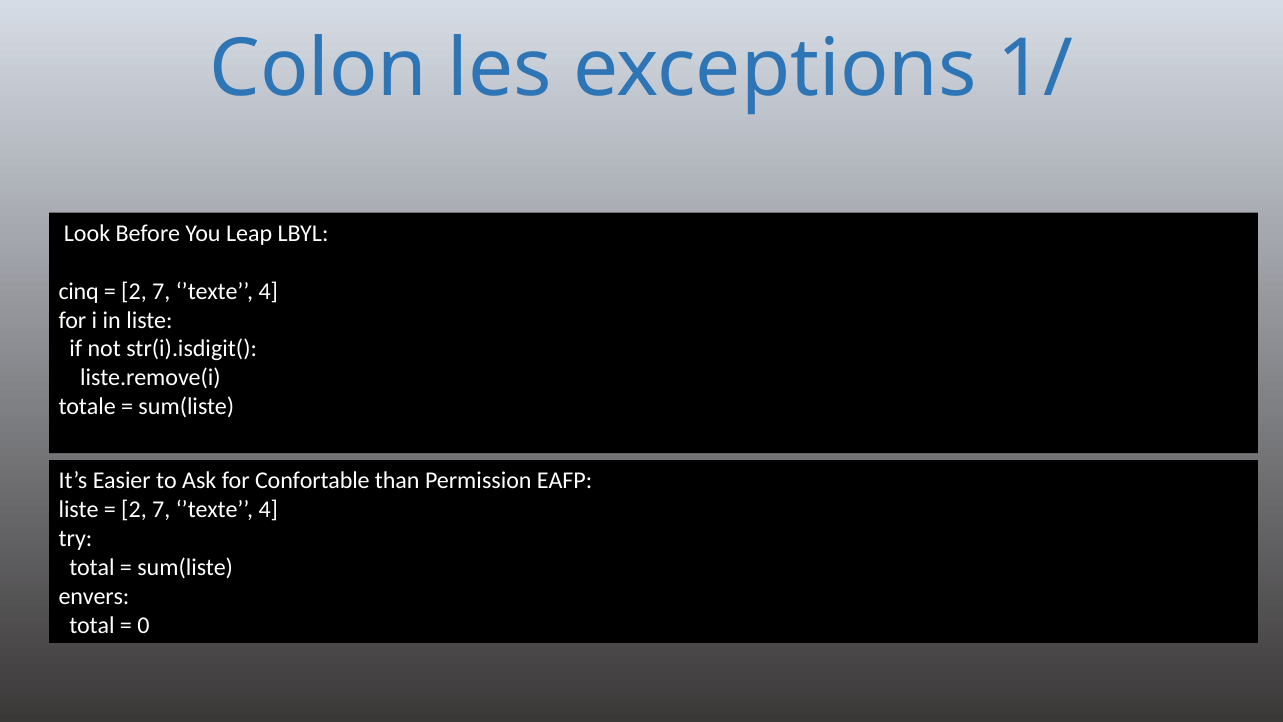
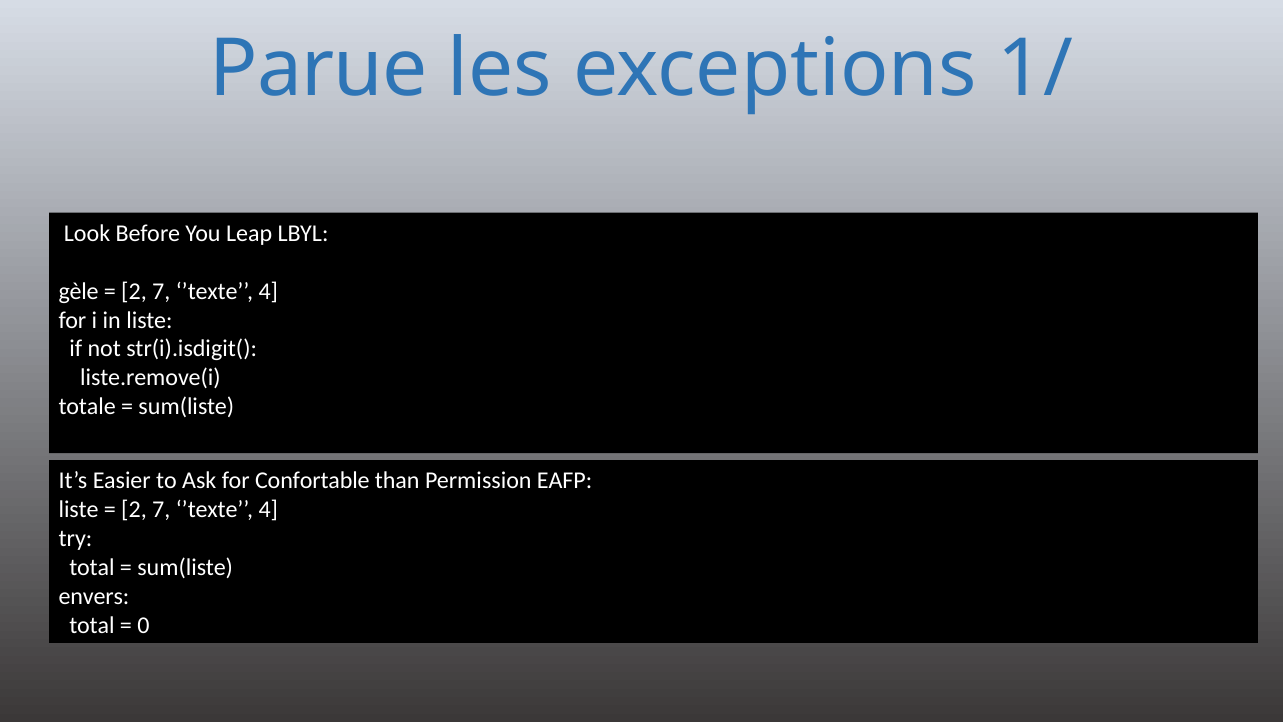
Colon: Colon -> Parue
cinq: cinq -> gèle
